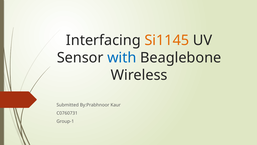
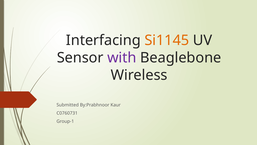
with colour: blue -> purple
